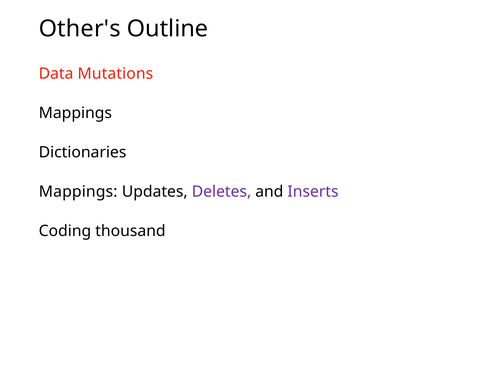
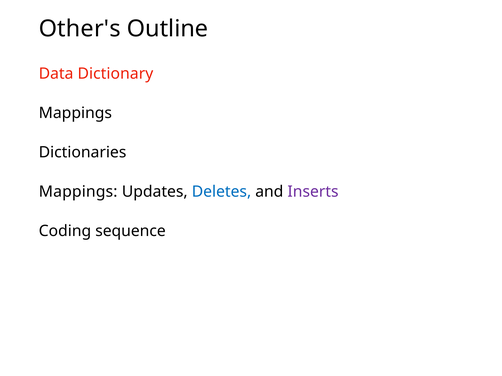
Mutations: Mutations -> Dictionary
Deletes colour: purple -> blue
thousand: thousand -> sequence
